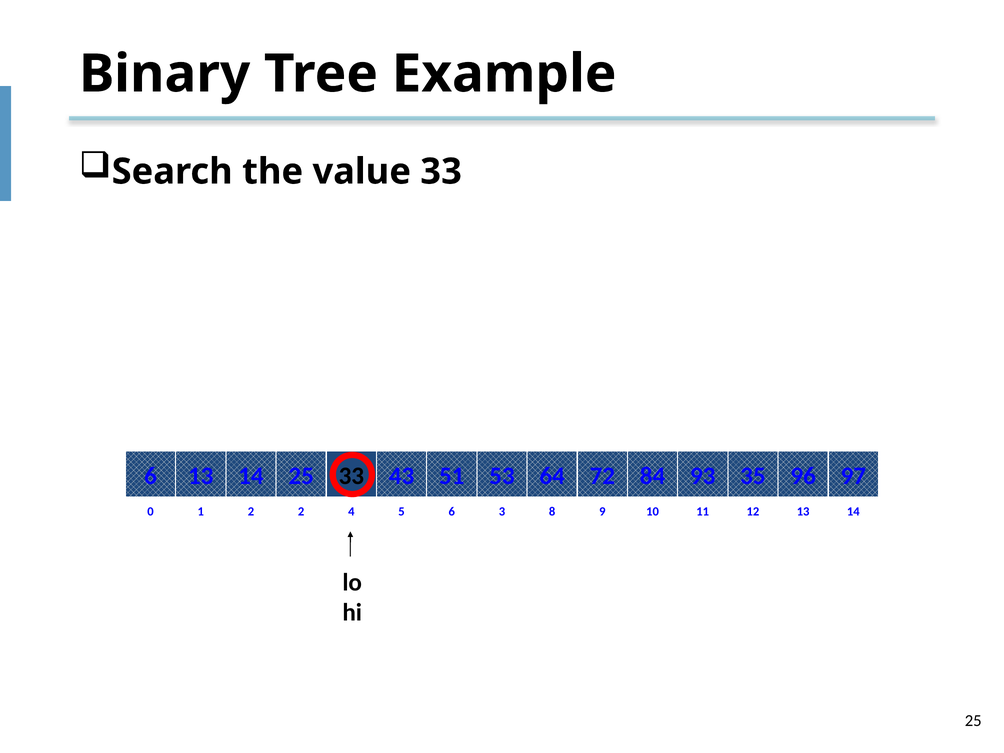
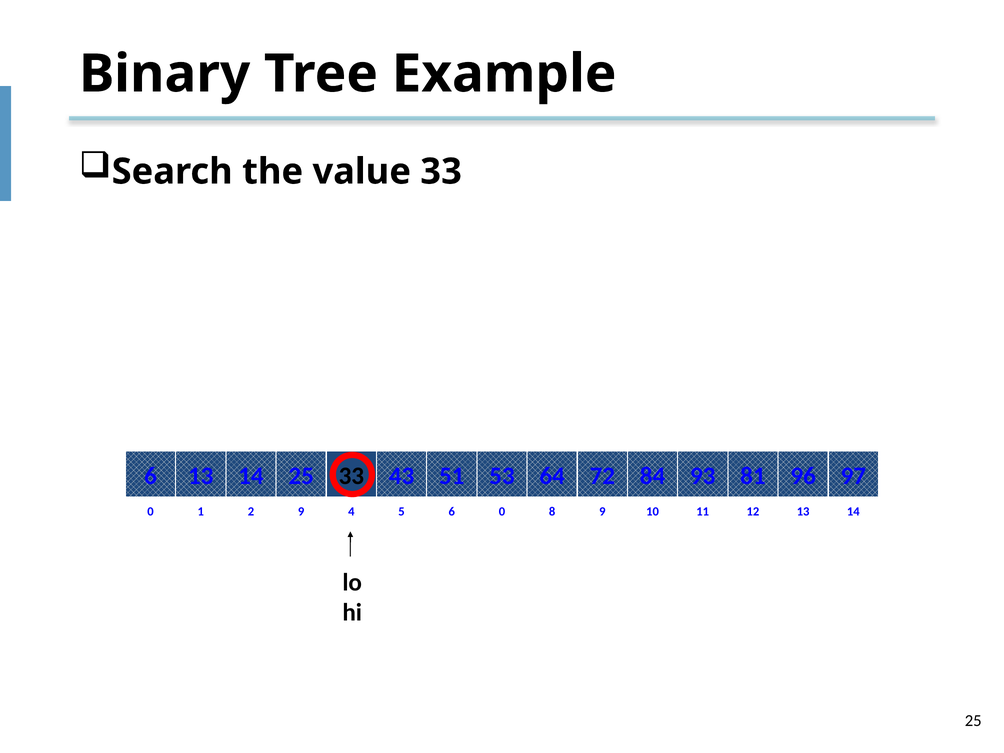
35: 35 -> 81
1 2: 2 -> 9
5 3: 3 -> 0
